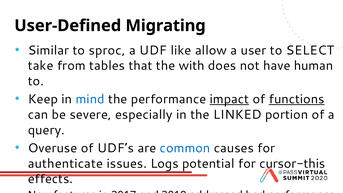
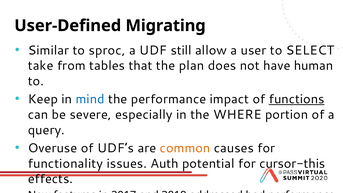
like: like -> still
with: with -> plan
impact underline: present -> none
LINKED: LINKED -> WHERE
common colour: blue -> orange
authenticate: authenticate -> functionality
Logs: Logs -> Auth
